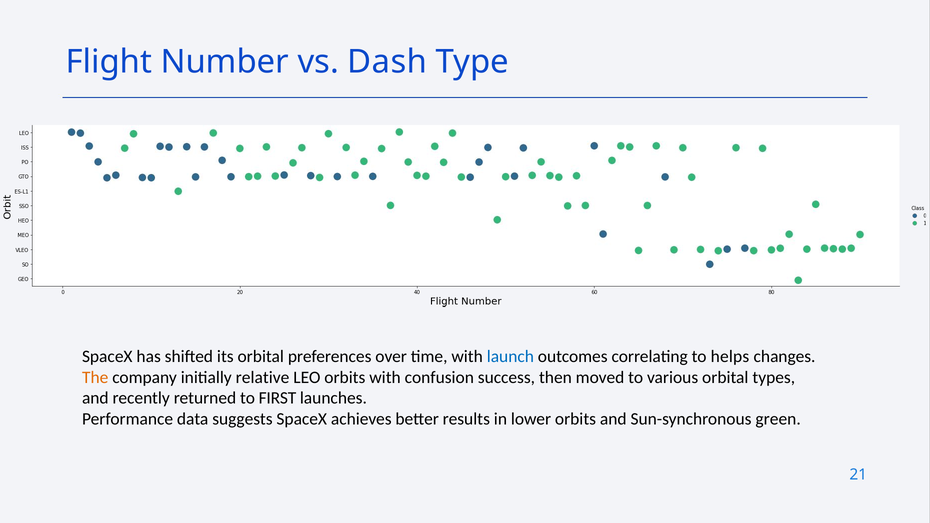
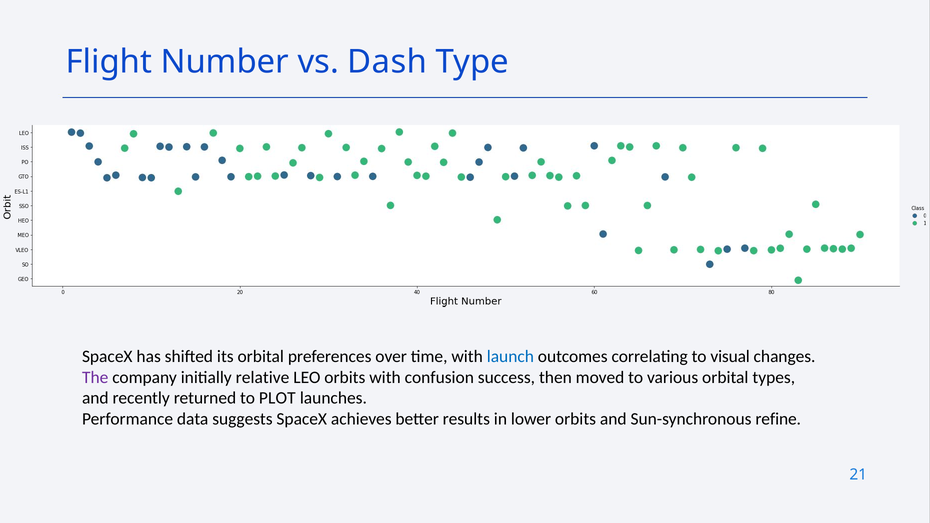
helps: helps -> visual
The colour: orange -> purple
FIRST: FIRST -> PLOT
green: green -> refine
